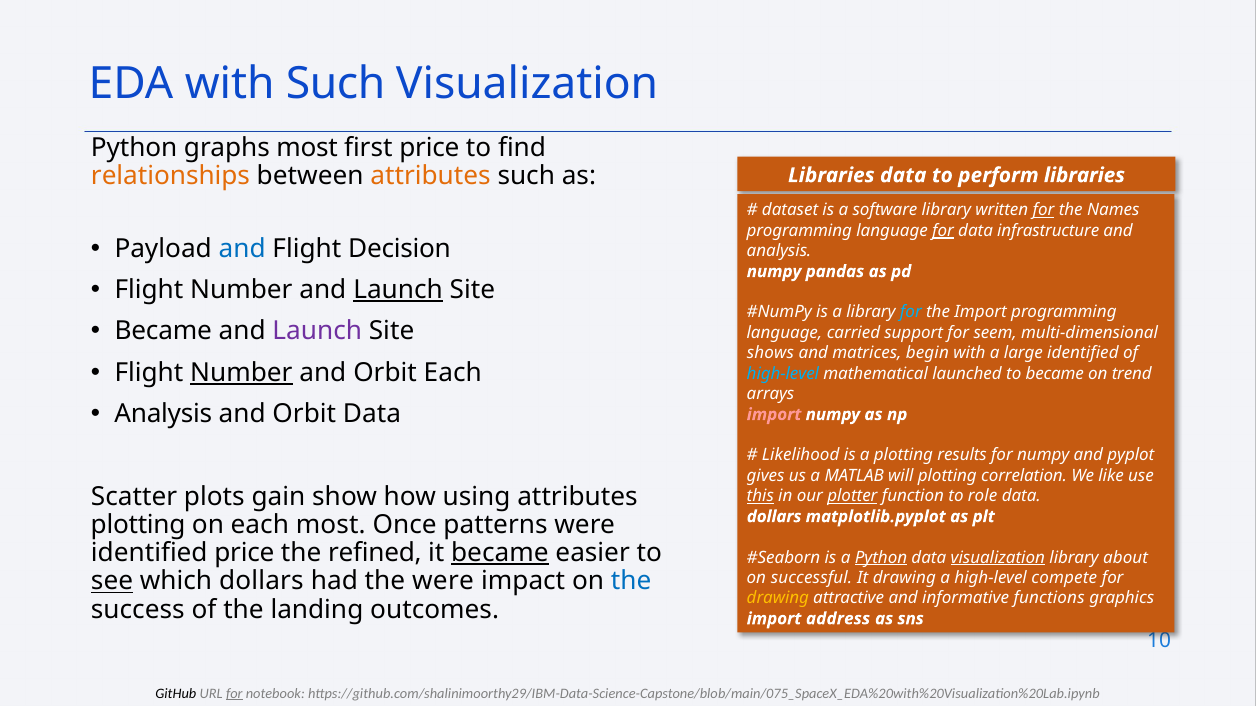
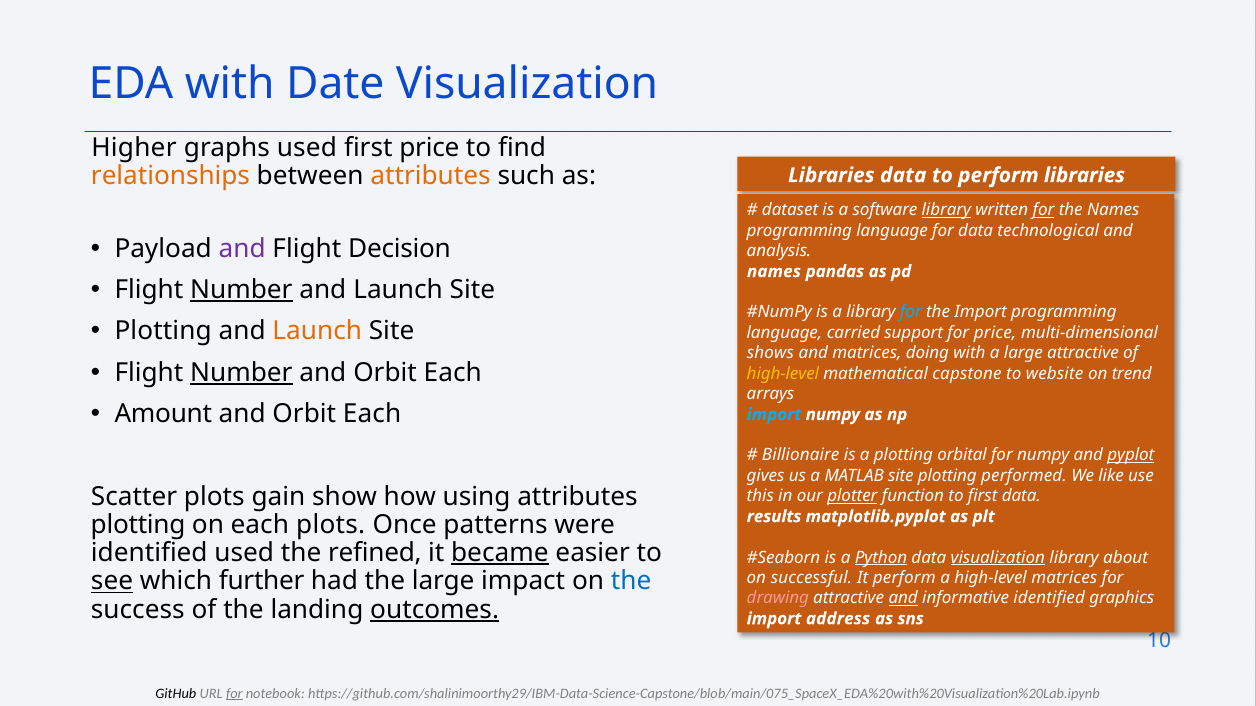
with Such: Such -> Date
Python at (134, 148): Python -> Higher
graphs most: most -> used
library at (946, 210) underline: none -> present
for at (943, 231) underline: present -> none
infrastructure: infrastructure -> technological
and at (242, 249) colour: blue -> purple
numpy at (774, 272): numpy -> names
Number at (241, 290) underline: none -> present
Launch at (398, 290) underline: present -> none
Became at (163, 331): Became -> Plotting
Launch at (317, 331) colour: purple -> orange
for seem: seem -> price
begin: begin -> doing
large identified: identified -> attractive
high-level at (783, 374) colour: light blue -> yellow
launched: launched -> capstone
to became: became -> website
Analysis at (163, 414): Analysis -> Amount
Data at (372, 414): Data -> Each
import at (774, 415) colour: pink -> light blue
Likelihood: Likelihood -> Billionaire
results: results -> orbital
pyplot underline: none -> present
MATLAB will: will -> site
correlation: correlation -> performed
this underline: present -> none
to role: role -> first
dollars at (774, 517): dollars -> results
each most: most -> plots
identified price: price -> used
It drawing: drawing -> perform
high-level compete: compete -> matrices
which dollars: dollars -> further
the were: were -> large
drawing at (778, 599) colour: yellow -> pink
and at (903, 599) underline: none -> present
informative functions: functions -> identified
outcomes underline: none -> present
